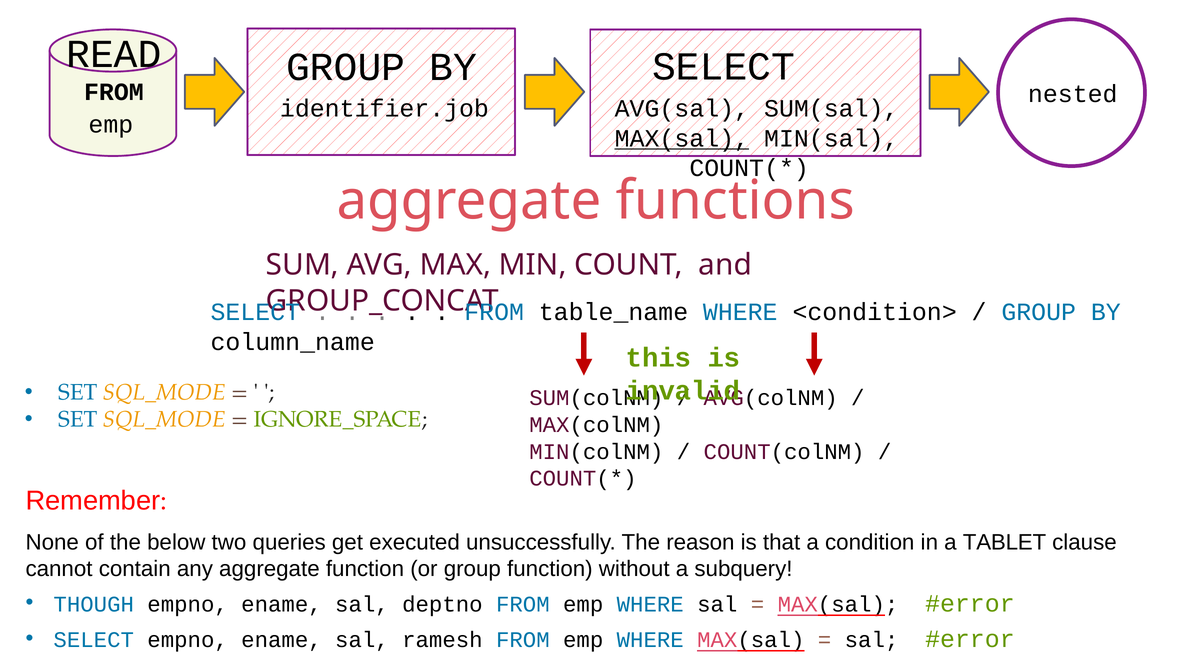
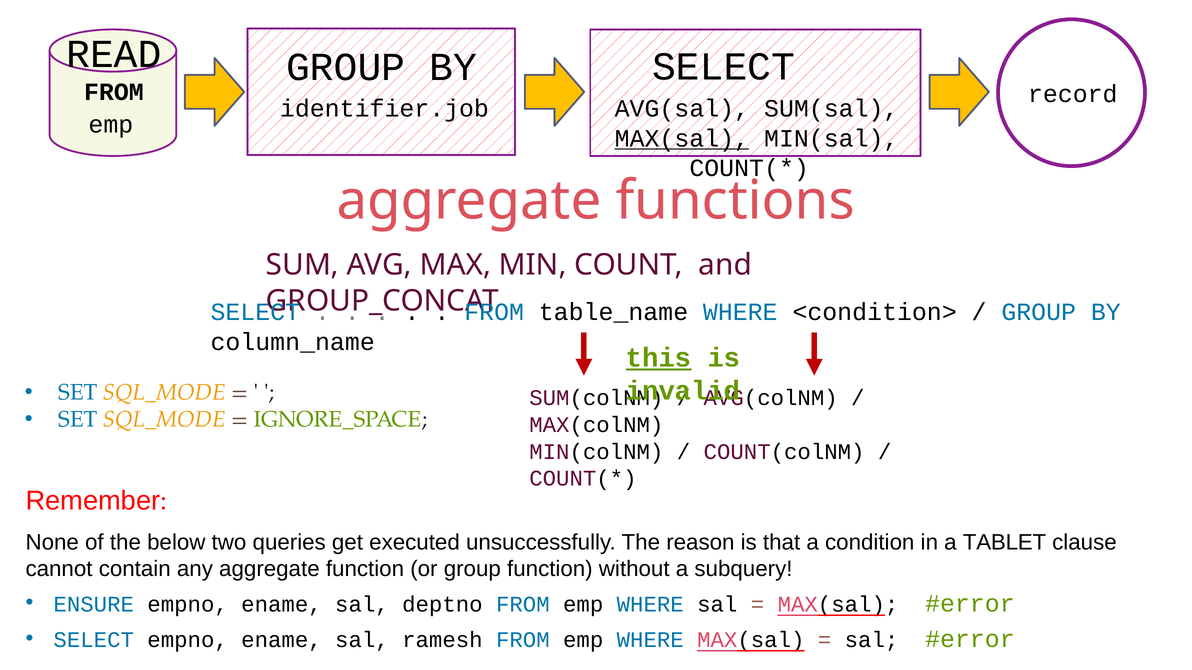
nested: nested -> record
this underline: none -> present
THOUGH: THOUGH -> ENSURE
